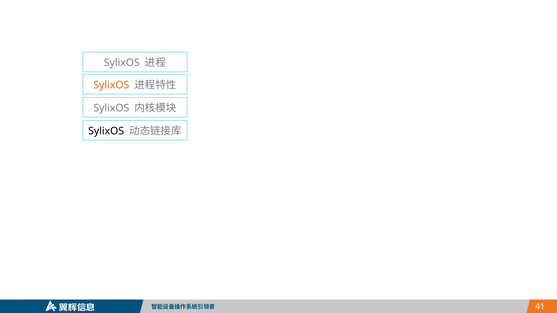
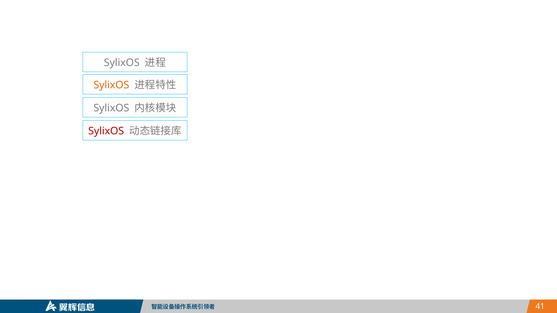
SylixOS at (106, 131) colour: black -> red
